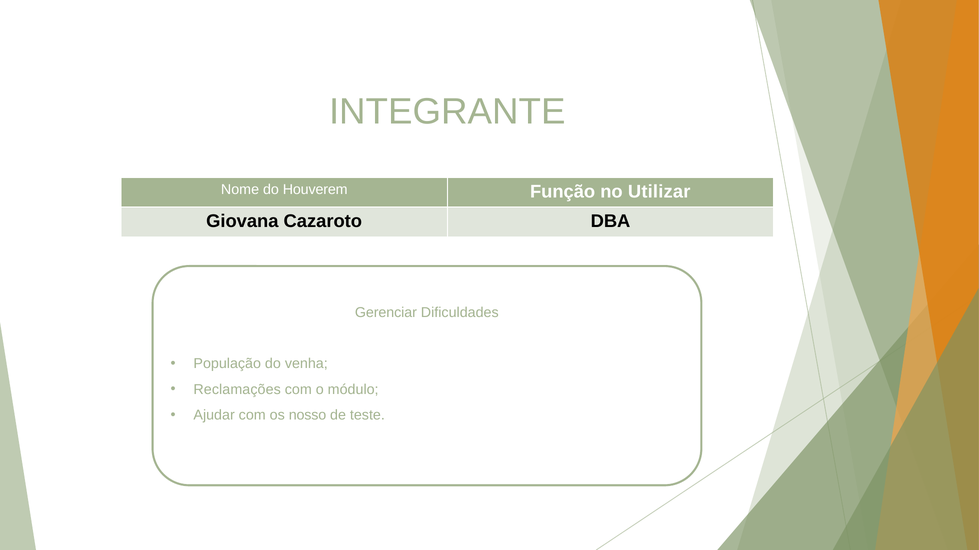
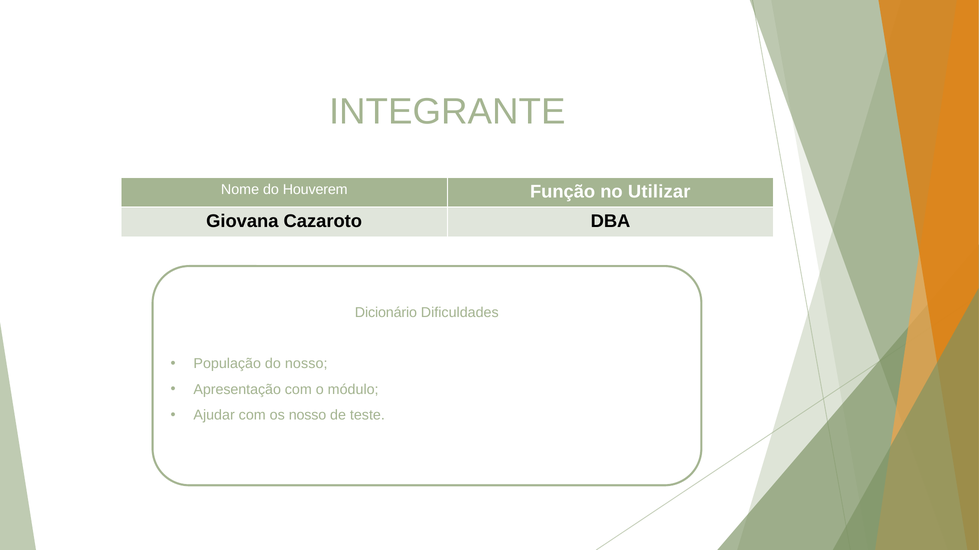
Gerenciar: Gerenciar -> Dicionário
do venha: venha -> nosso
Reclamações: Reclamações -> Apresentação
